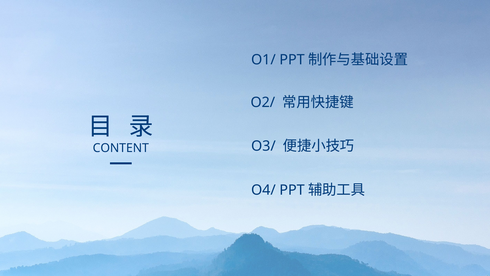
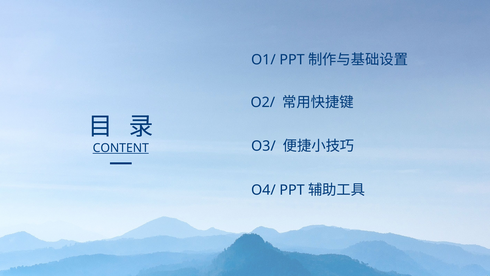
CONTENT underline: none -> present
